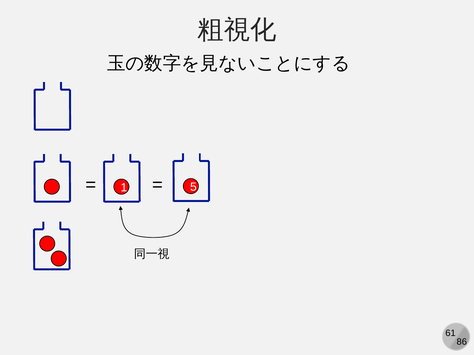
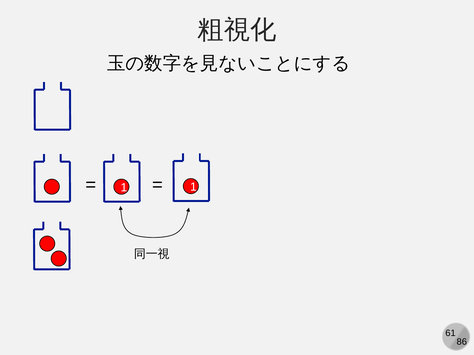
1 5: 5 -> 1
